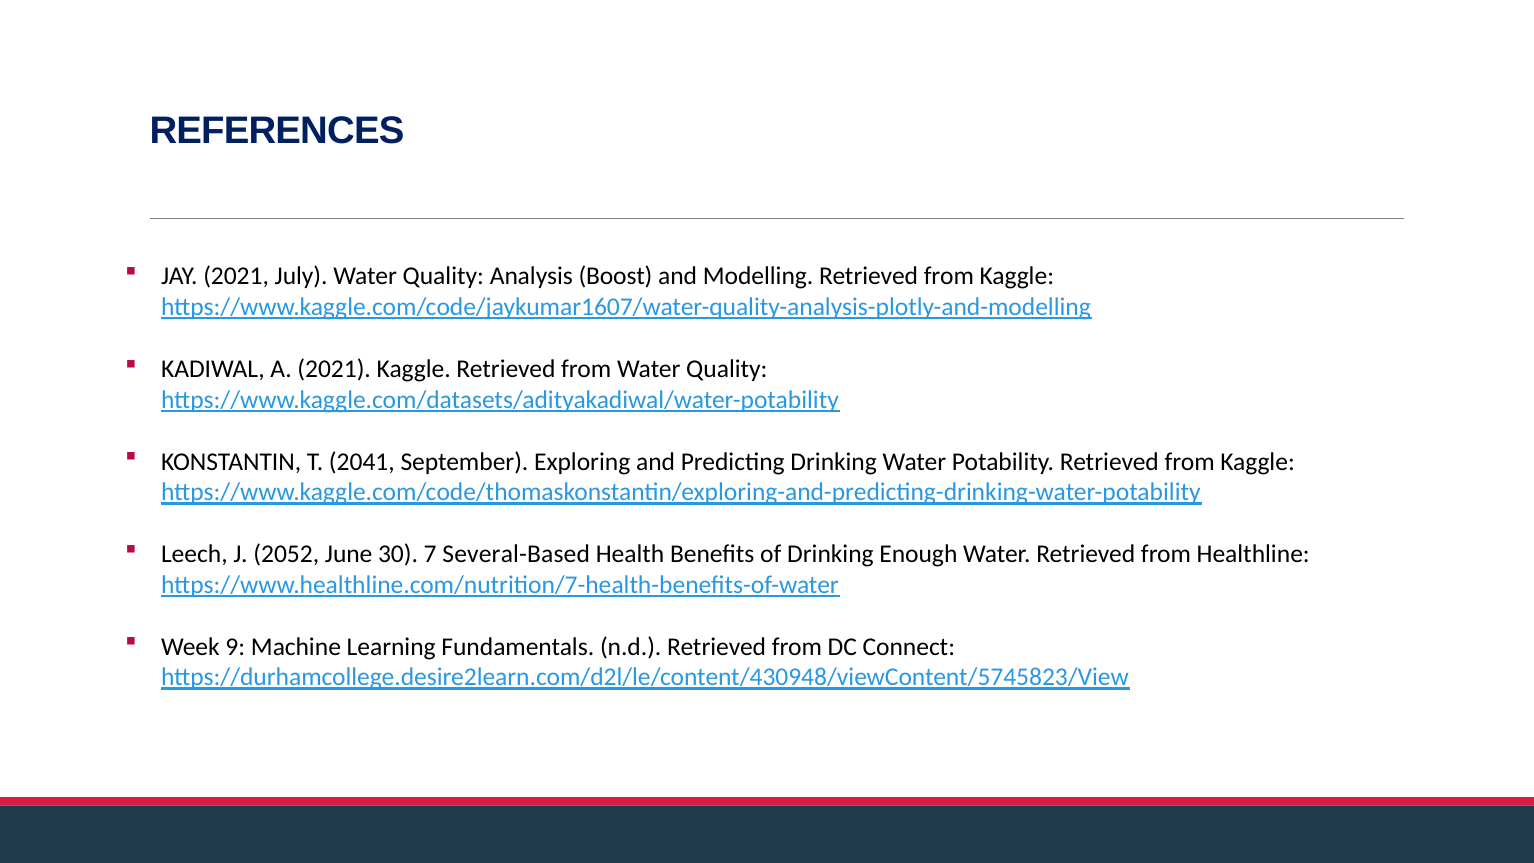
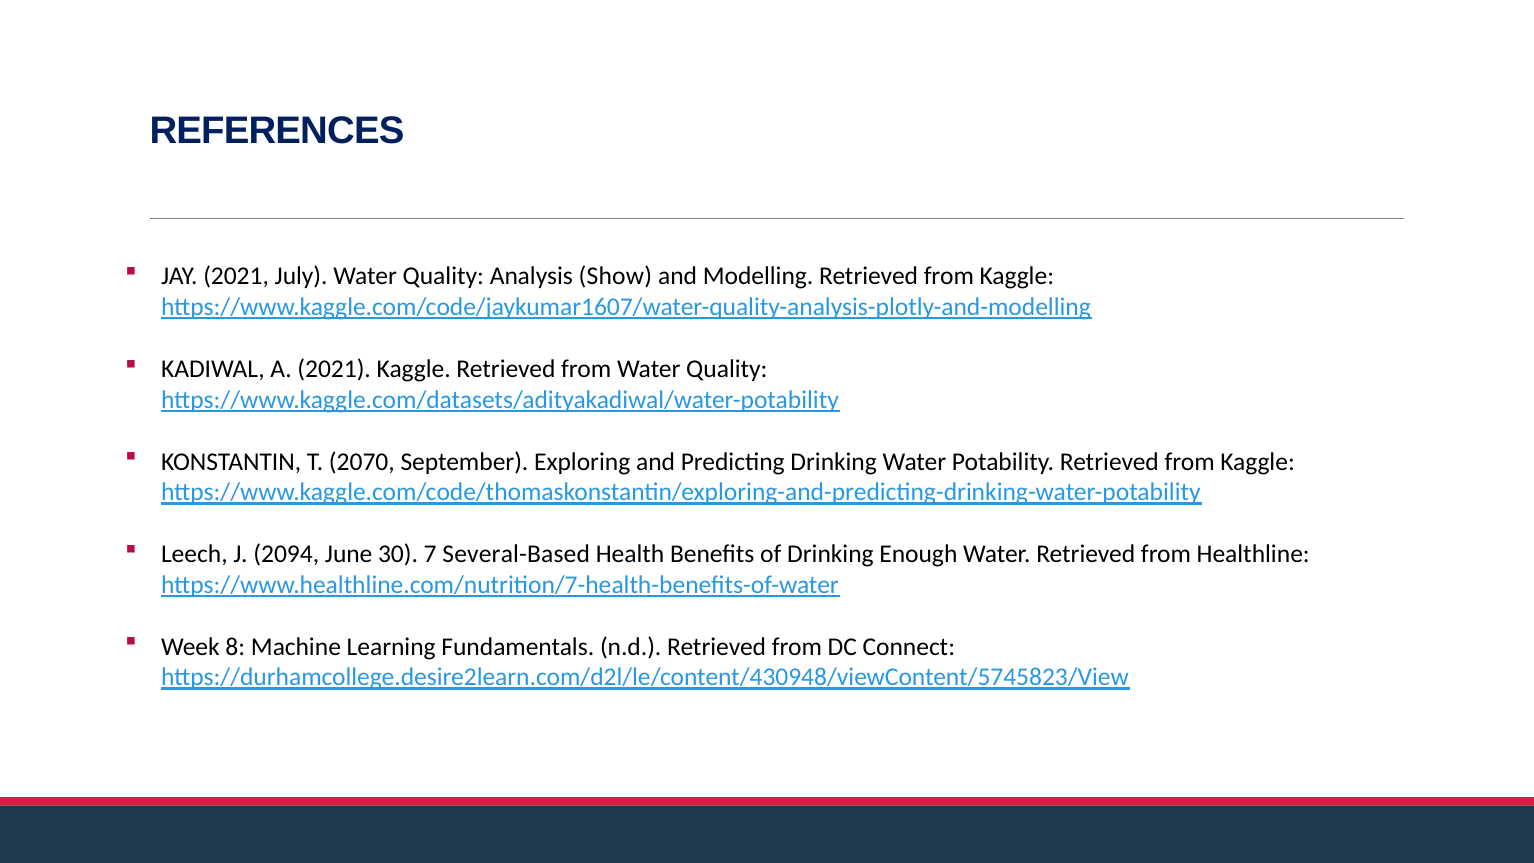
Boost: Boost -> Show
2041: 2041 -> 2070
2052: 2052 -> 2094
9: 9 -> 8
